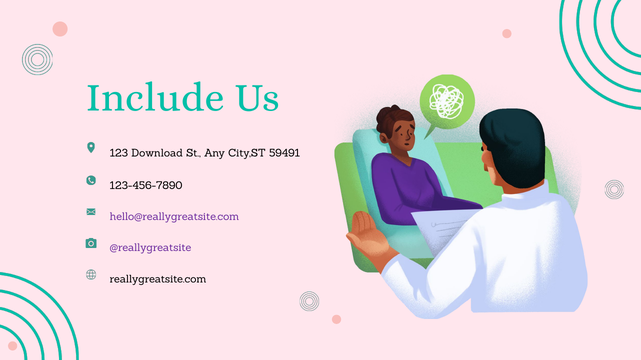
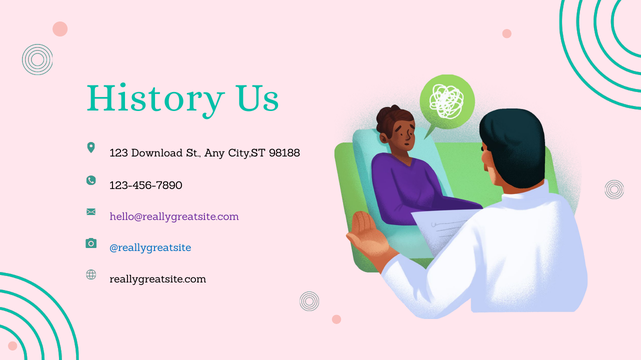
Include: Include -> History
59491: 59491 -> 98188
@reallygreatsite colour: purple -> blue
